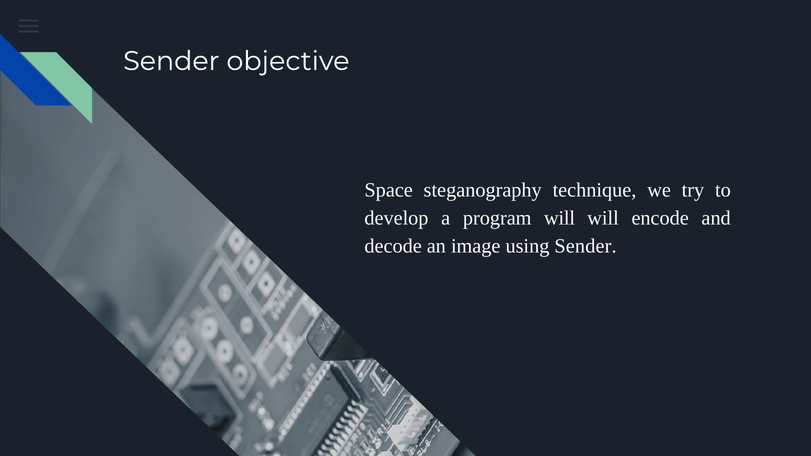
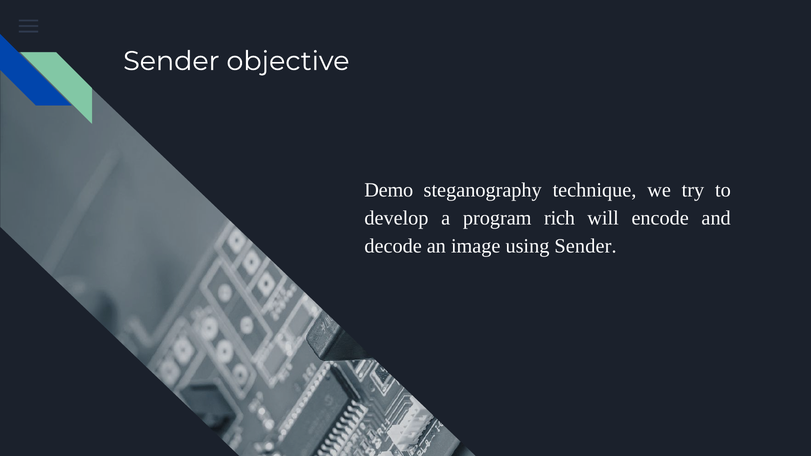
Space: Space -> Demo
program will: will -> rich
